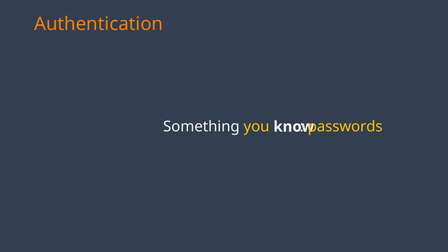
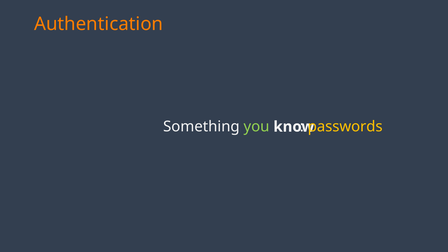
you colour: yellow -> light green
